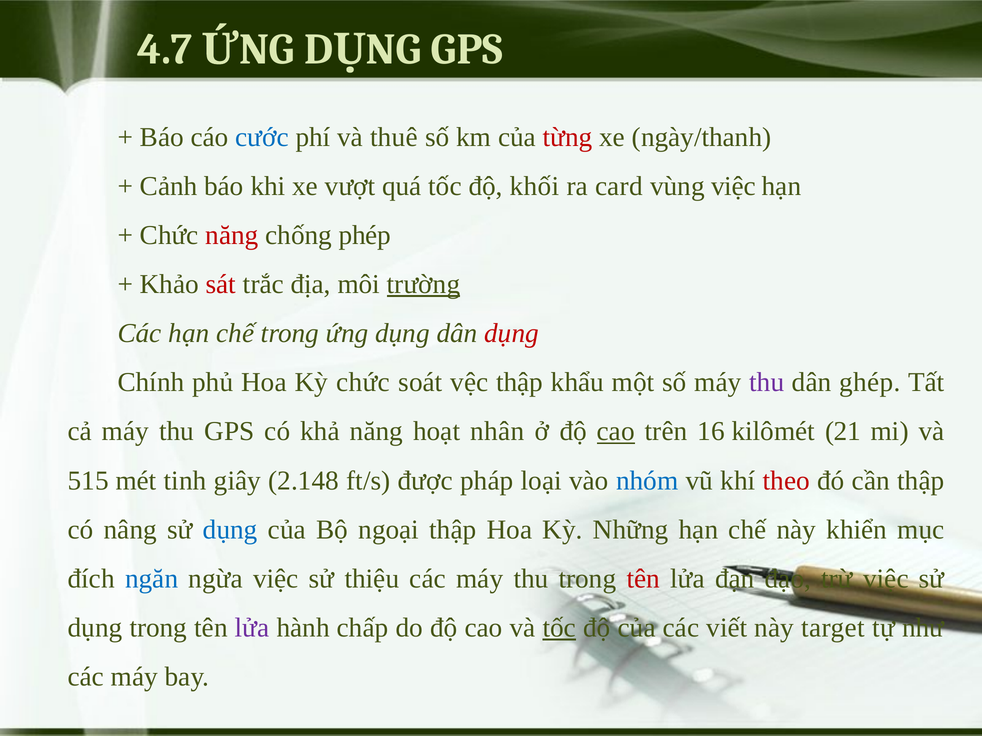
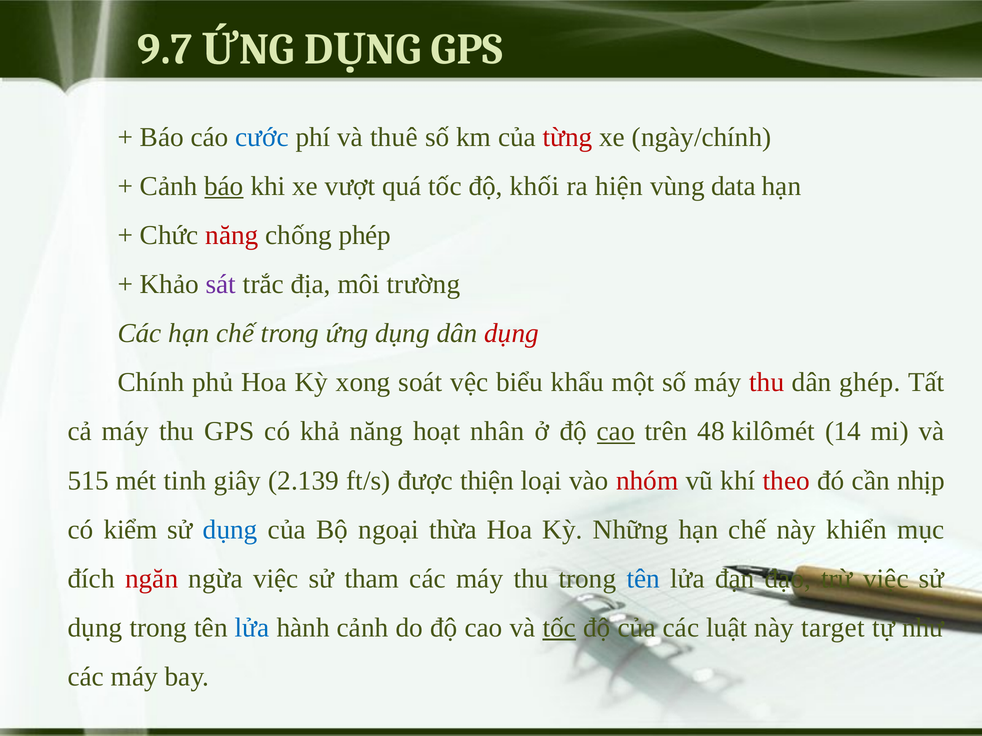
4.7: 4.7 -> 9.7
ngày/thanh: ngày/thanh -> ngày/chính
báo at (224, 186) underline: none -> present
card: card -> hiện
vùng việc: việc -> data
sát colour: red -> purple
trường underline: present -> none
Kỳ chức: chức -> xong
vệc thập: thập -> biểu
thu at (767, 383) colour: purple -> red
16: 16 -> 48
21: 21 -> 14
2.148: 2.148 -> 2.139
pháp: pháp -> thiện
nhóm colour: blue -> red
cần thập: thập -> nhịp
nâng: nâng -> kiểm
ngoại thập: thập -> thừa
ngăn colour: blue -> red
thiệu: thiệu -> tham
tên at (643, 579) colour: red -> blue
lửa at (252, 628) colour: purple -> blue
hành chấp: chấp -> cảnh
viết: viết -> luật
